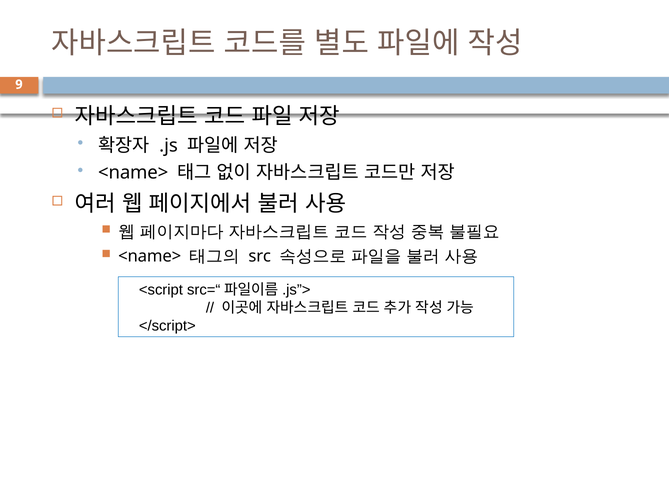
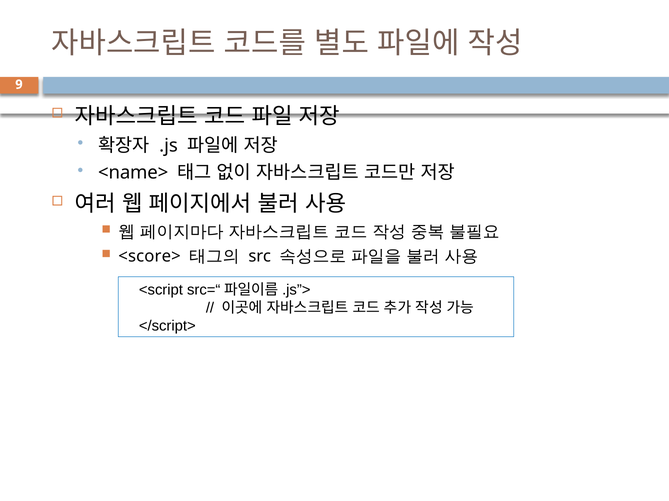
<name> at (150, 257): <name> -> <score>
